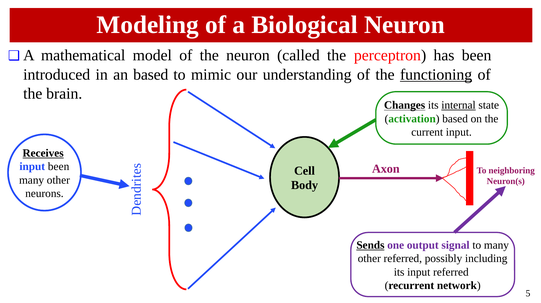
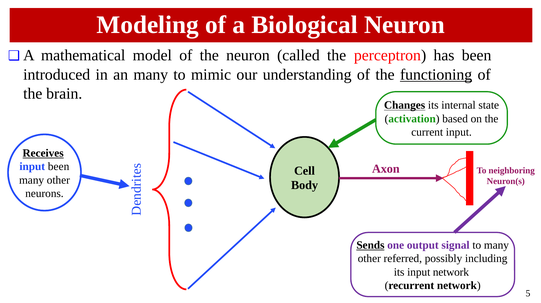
an based: based -> many
internal underline: present -> none
input referred: referred -> network
